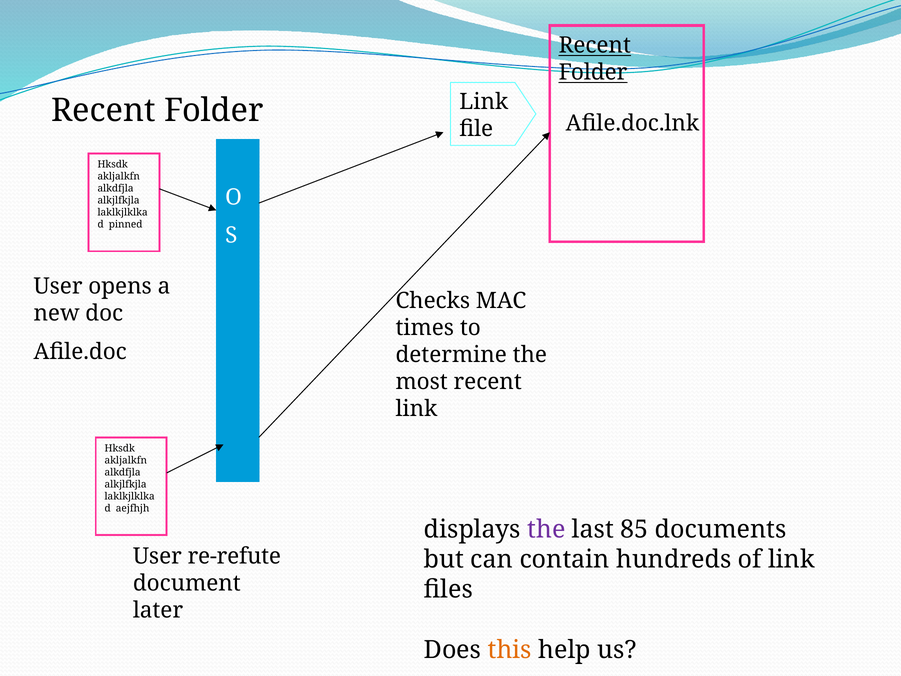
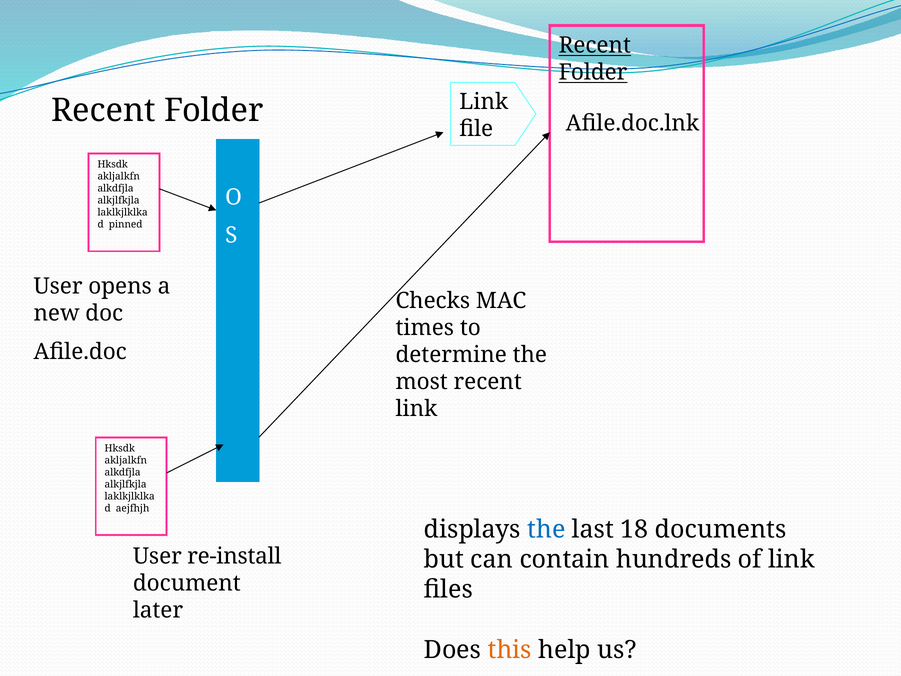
the at (546, 529) colour: purple -> blue
85: 85 -> 18
re-refute: re-refute -> re-install
